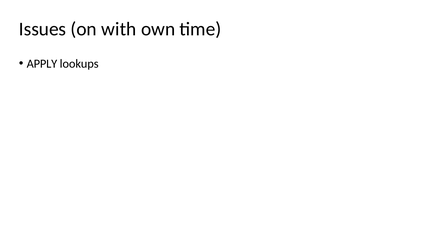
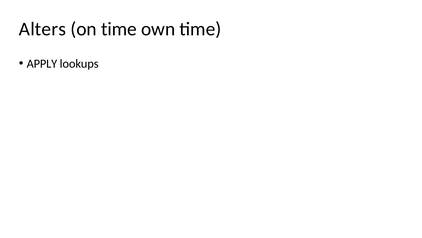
Issues: Issues -> Alters
on with: with -> time
